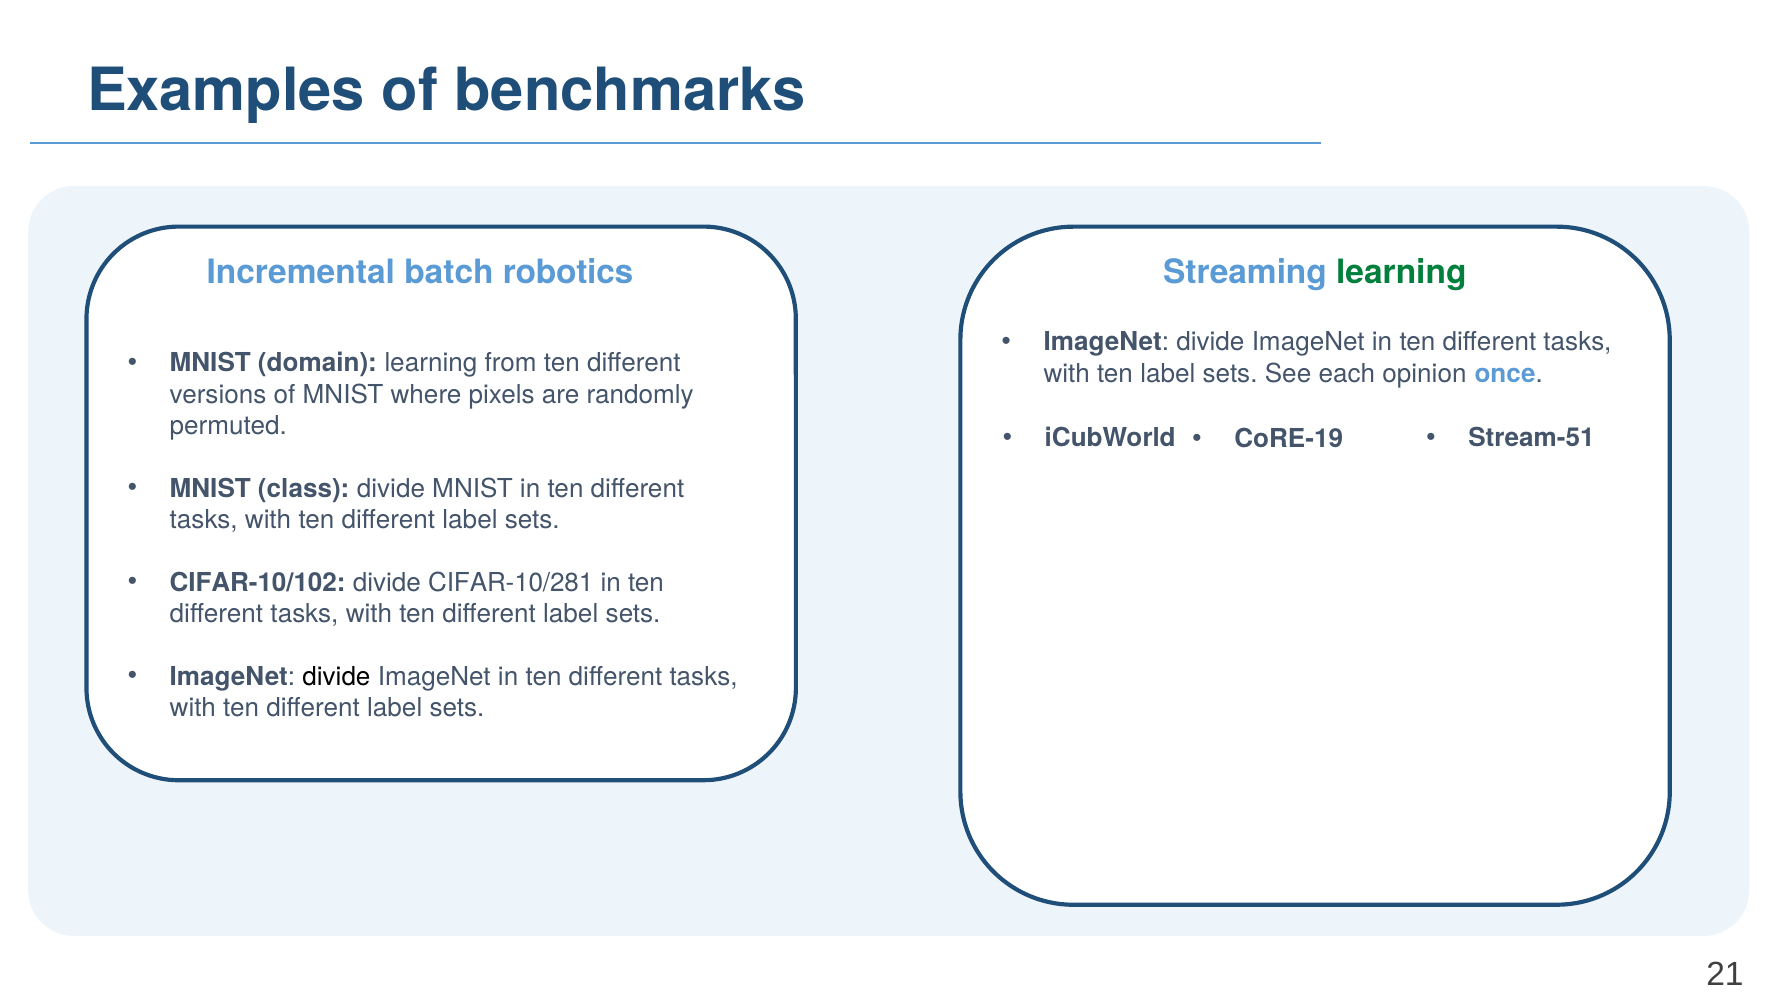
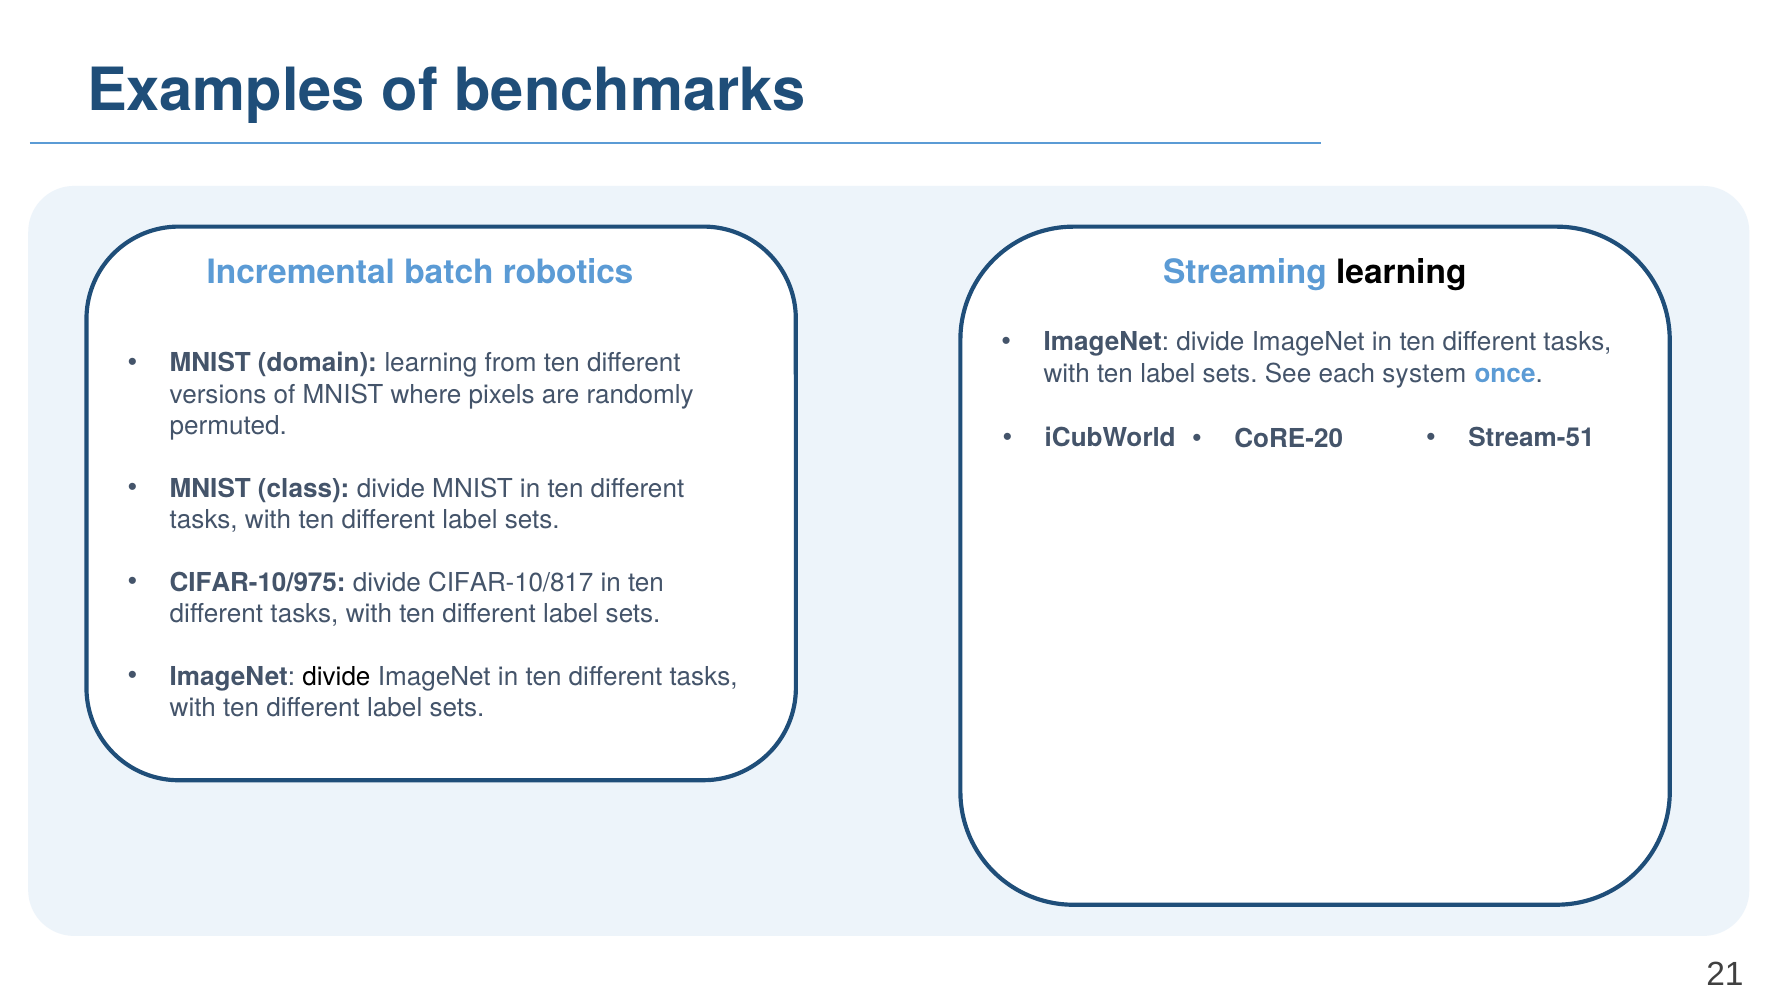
learning at (1401, 272) colour: green -> black
opinion: opinion -> system
CoRE-19: CoRE-19 -> CoRE-20
CIFAR-10/102: CIFAR-10/102 -> CIFAR-10/975
CIFAR-10/281: CIFAR-10/281 -> CIFAR-10/817
